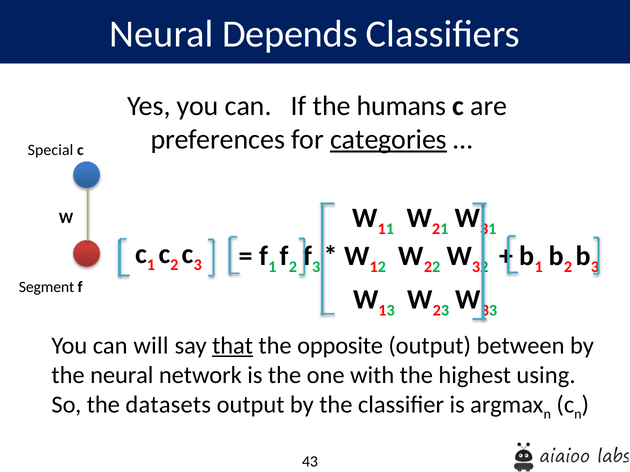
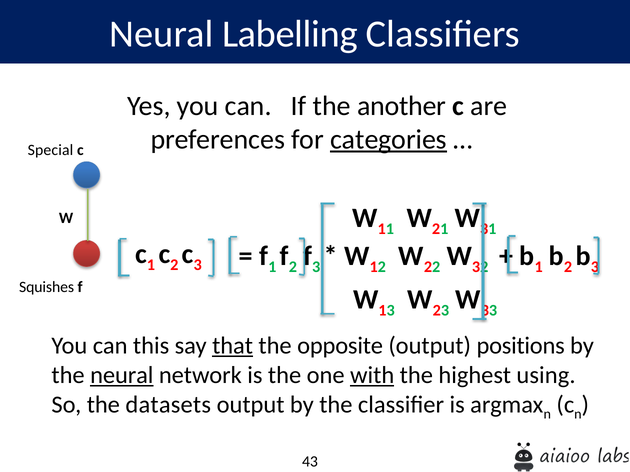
Depends: Depends -> Labelling
humans: humans -> another
Segment: Segment -> Squishes
will: will -> this
between: between -> positions
neural at (122, 376) underline: none -> present
with underline: none -> present
